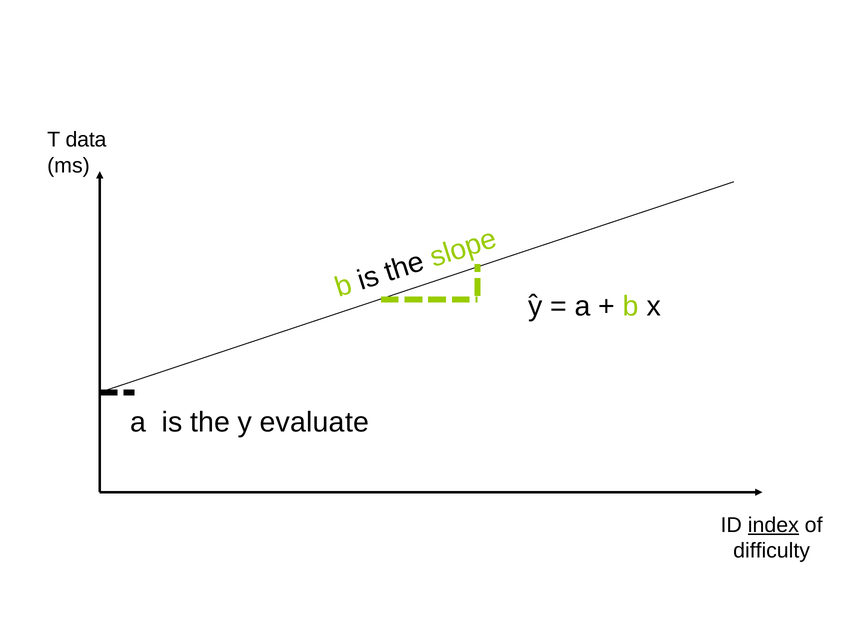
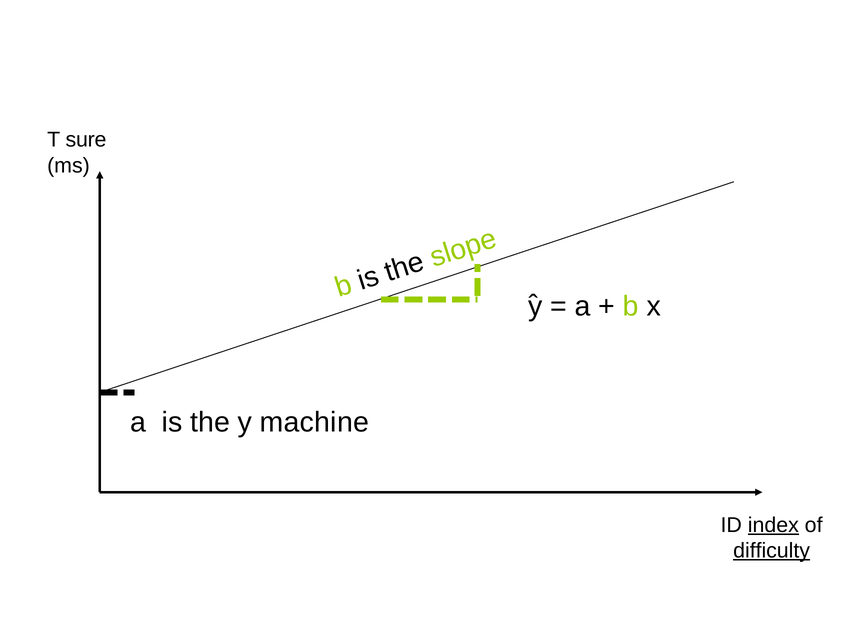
data: data -> sure
evaluate: evaluate -> machine
difficulty underline: none -> present
